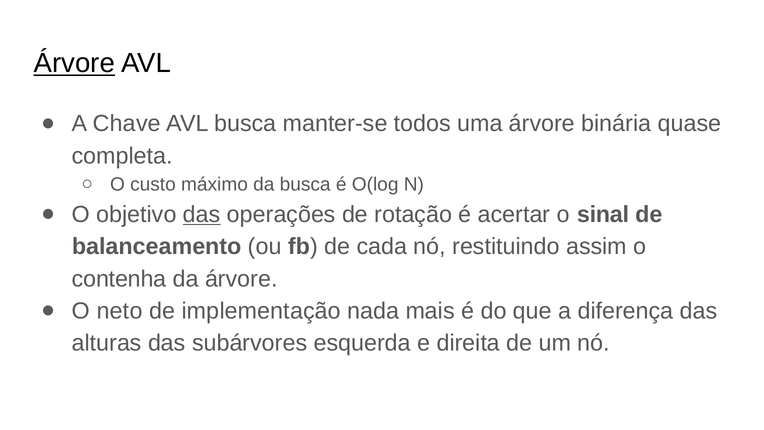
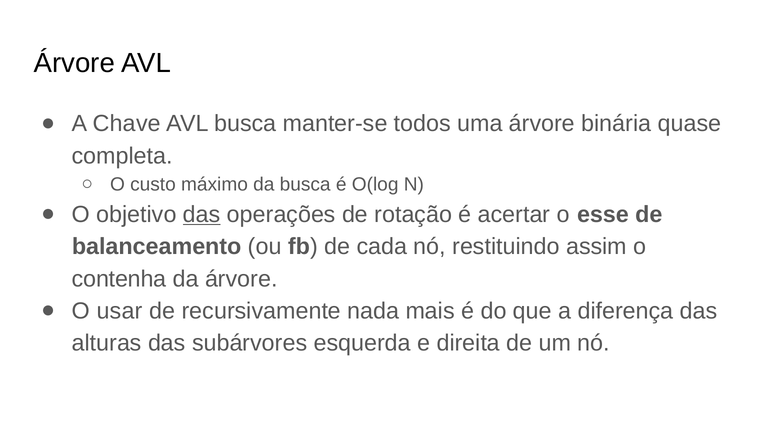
Árvore at (74, 63) underline: present -> none
sinal: sinal -> esse
neto: neto -> usar
implementação: implementação -> recursivamente
